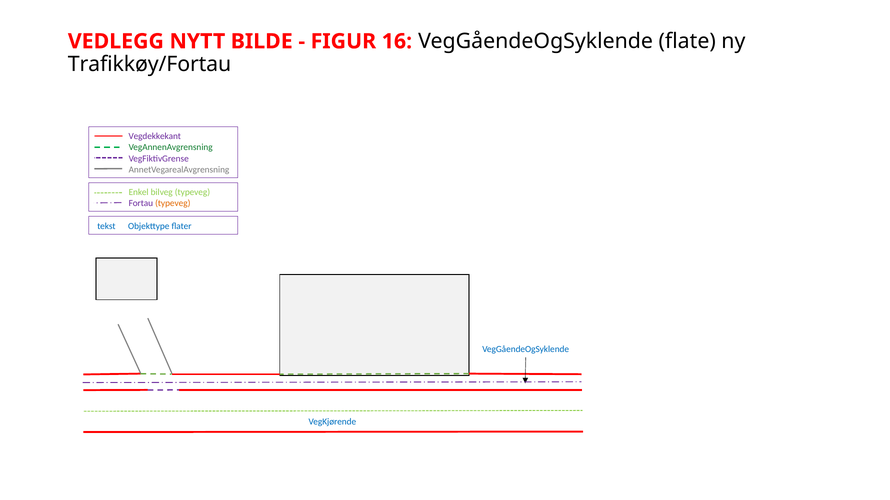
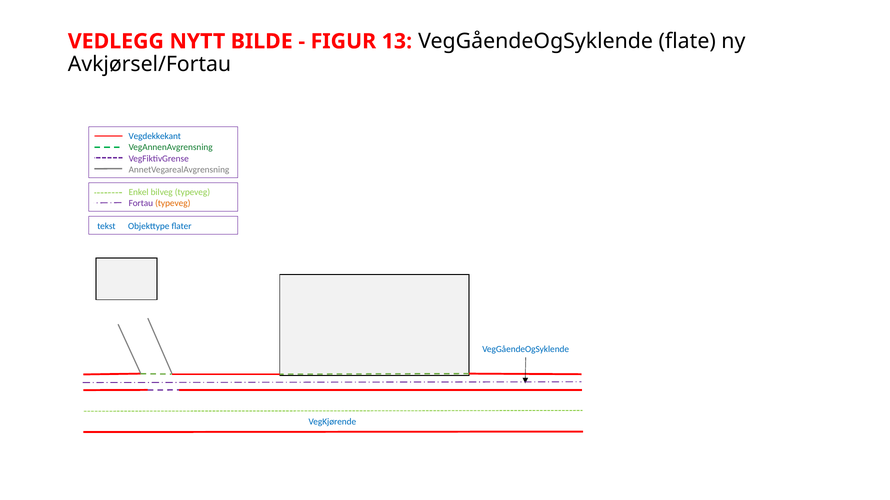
16: 16 -> 13
Trafikkøy/Fortau: Trafikkøy/Fortau -> Avkjørsel/Fortau
Vegdekkekant colour: purple -> blue
